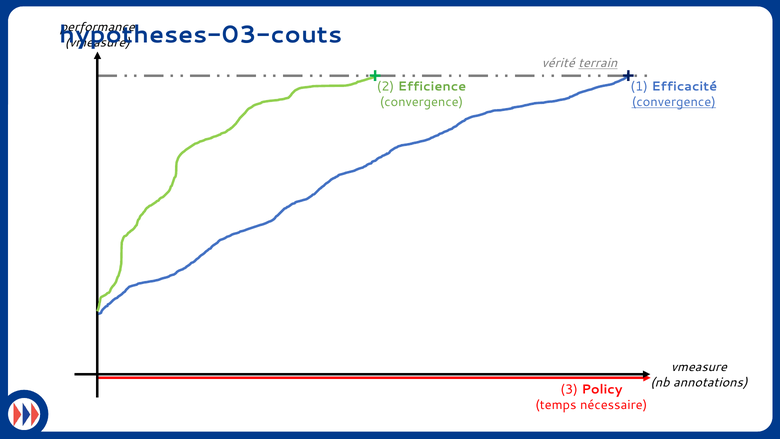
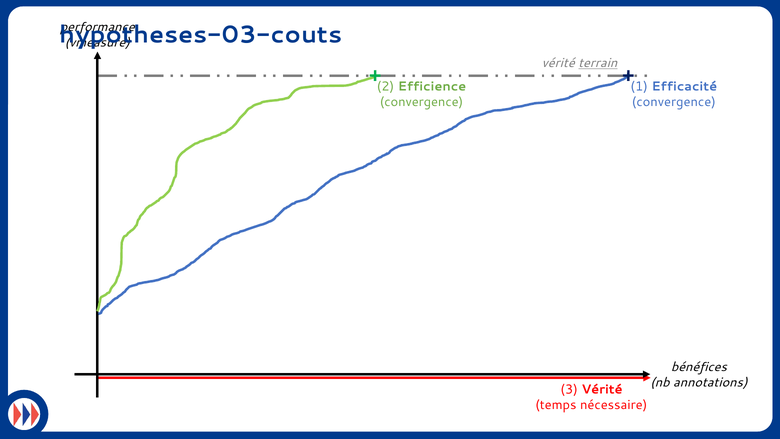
convergence at (674, 102) underline: present -> none
vmeasure at (699, 367): vmeasure -> bénéfices
3 Policy: Policy -> Vérité
